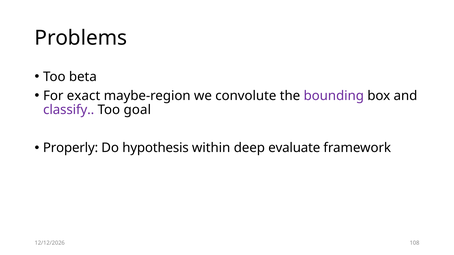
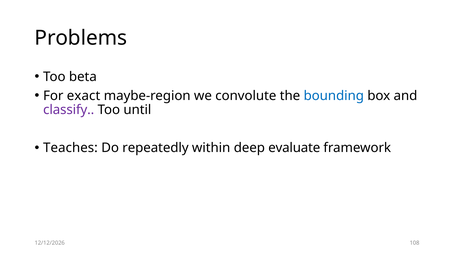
bounding colour: purple -> blue
goal: goal -> until
Properly: Properly -> Teaches
hypothesis: hypothesis -> repeatedly
